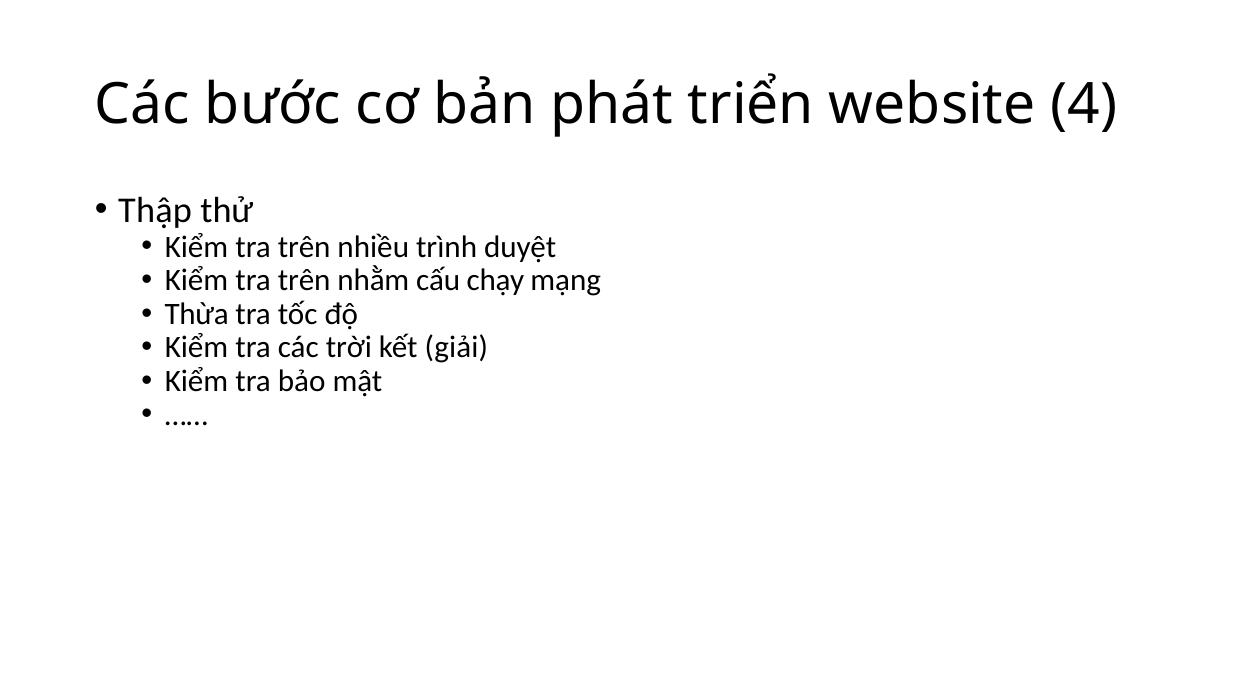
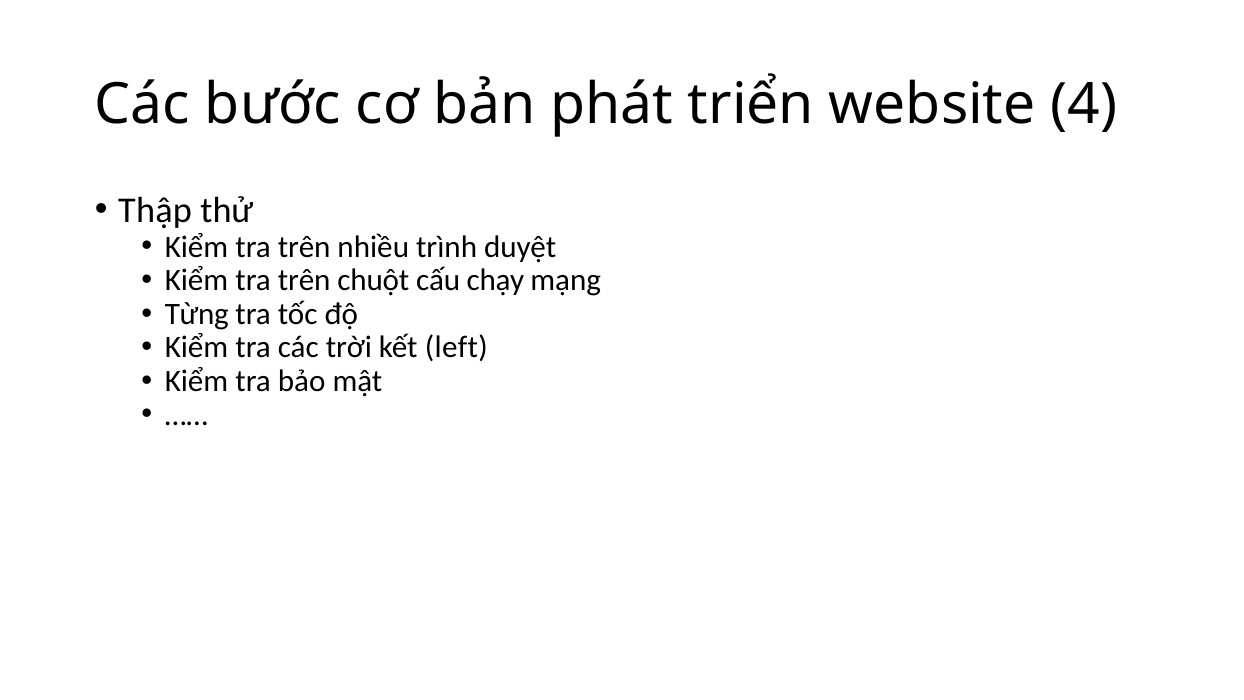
nhằm: nhằm -> chuột
Thừa: Thừa -> Từng
giải: giải -> left
